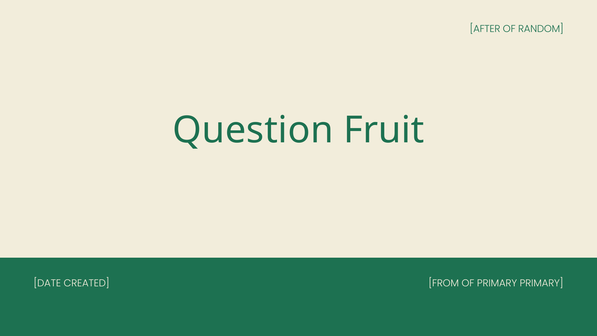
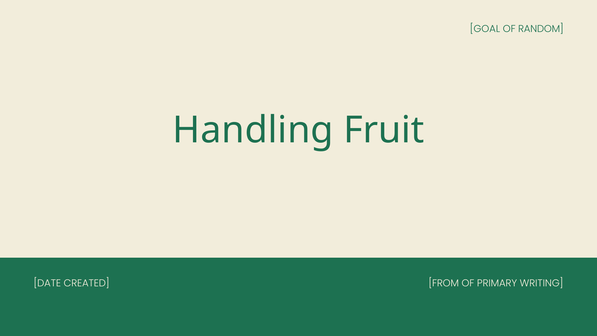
AFTER: AFTER -> GOAL
Question: Question -> Handling
PRIMARY PRIMARY: PRIMARY -> WRITING
